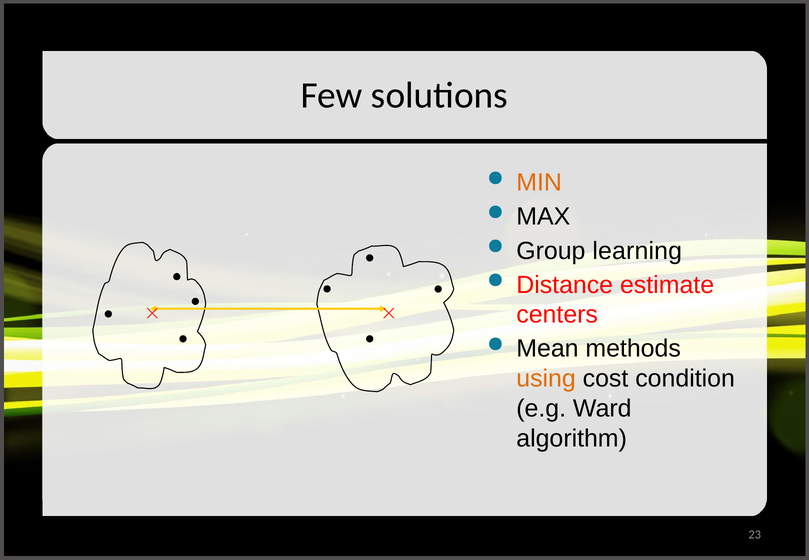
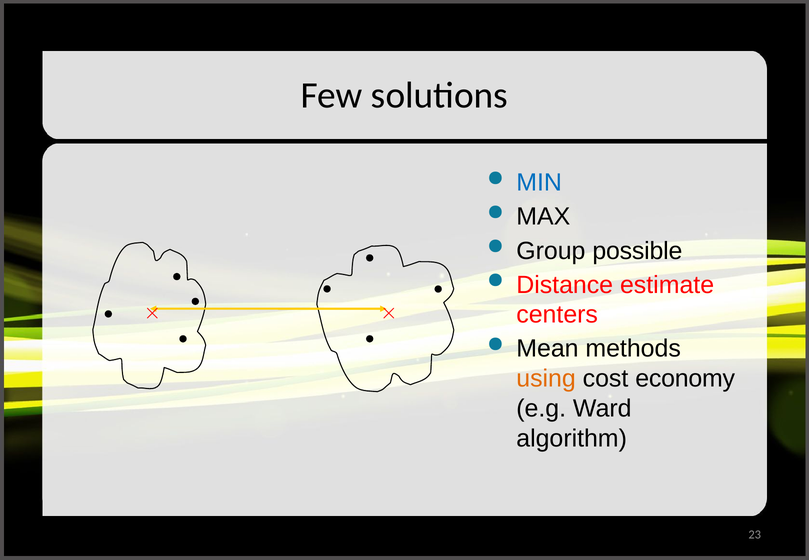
MIN colour: orange -> blue
learning: learning -> possible
condition: condition -> economy
